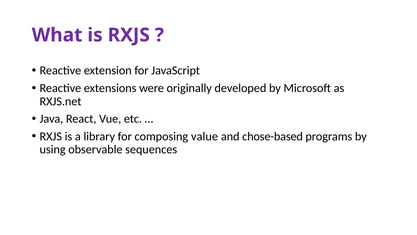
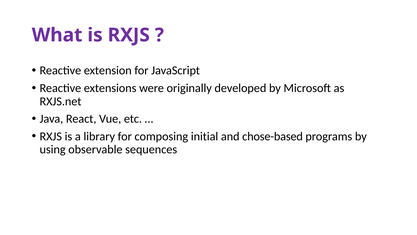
value: value -> initial
